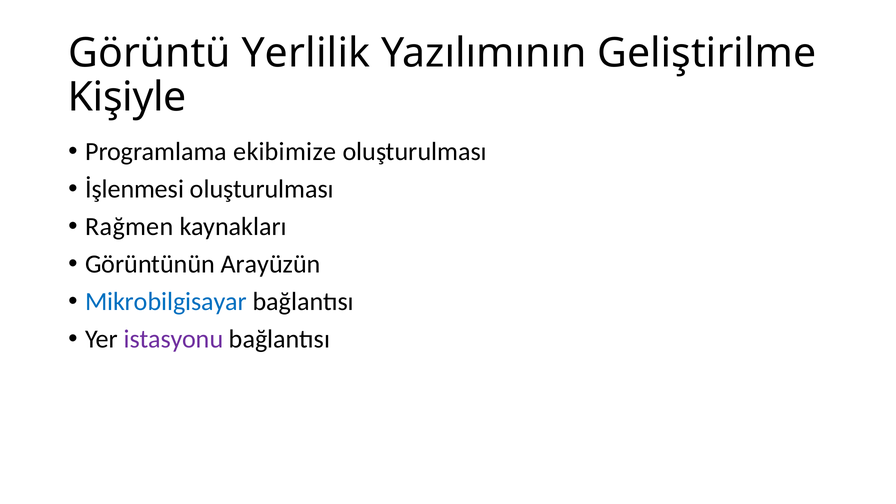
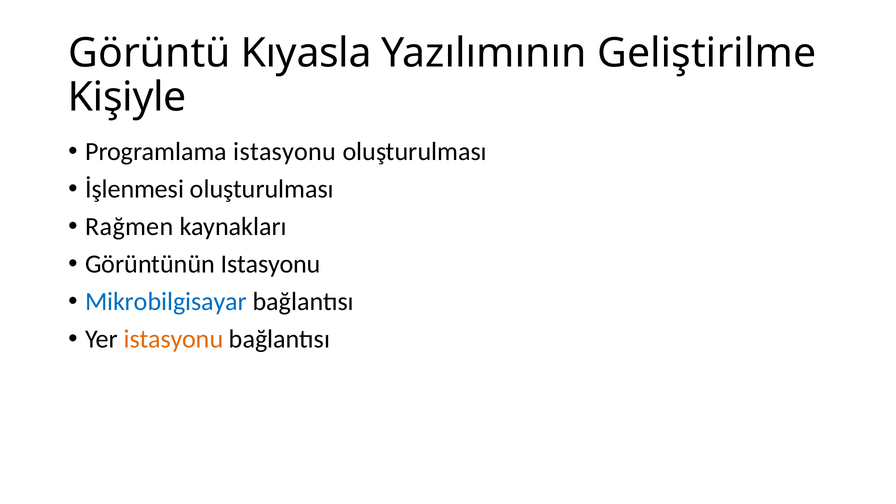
Yerlilik: Yerlilik -> Kıyasla
Programlama ekibimize: ekibimize -> istasyonu
Görüntünün Arayüzün: Arayüzün -> Istasyonu
istasyonu at (174, 339) colour: purple -> orange
